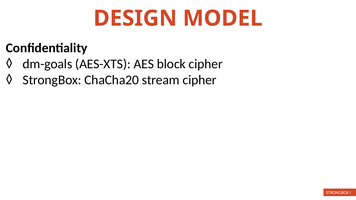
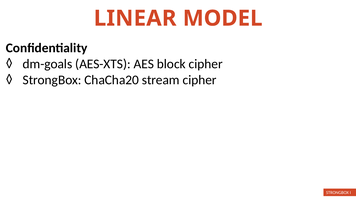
DESIGN: DESIGN -> LINEAR
